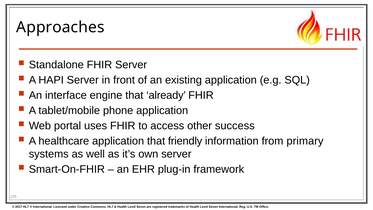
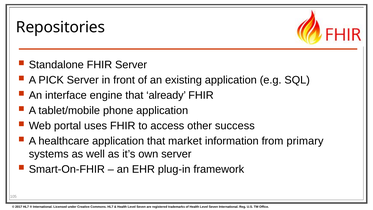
Approaches: Approaches -> Repositories
HAPI: HAPI -> PICK
friendly: friendly -> market
